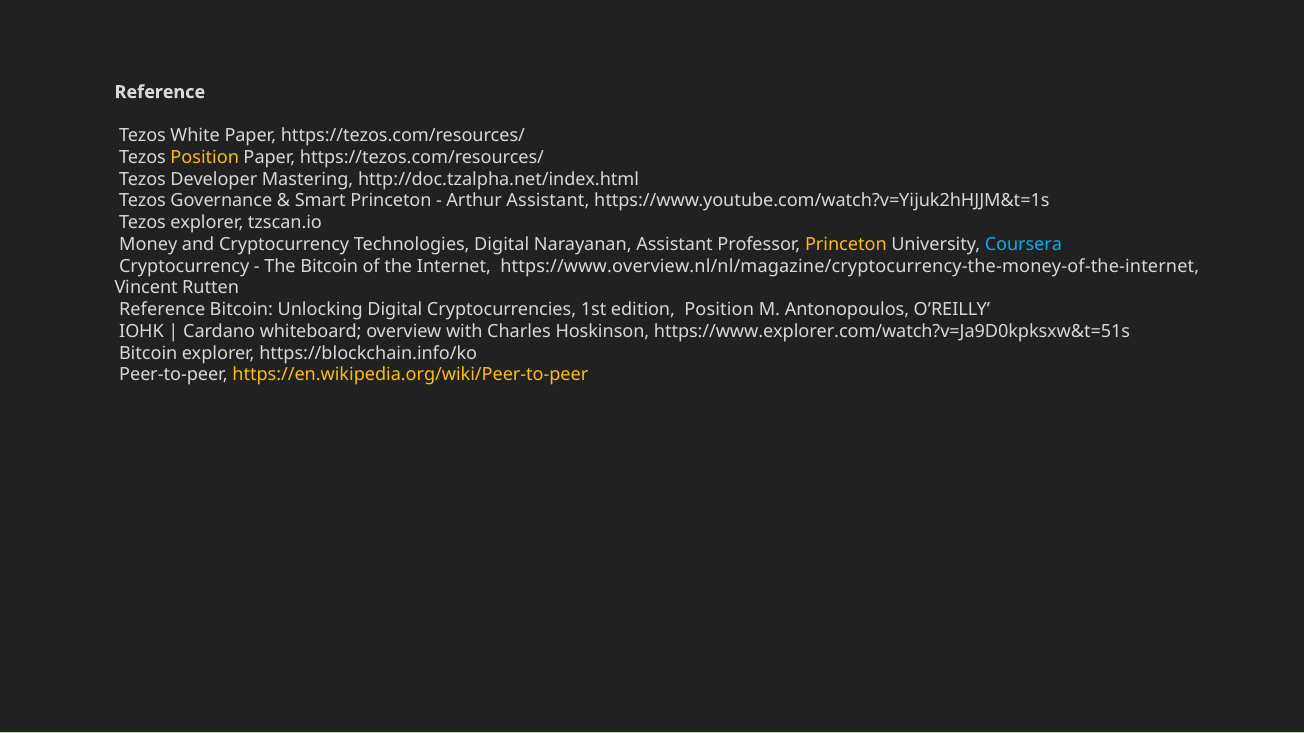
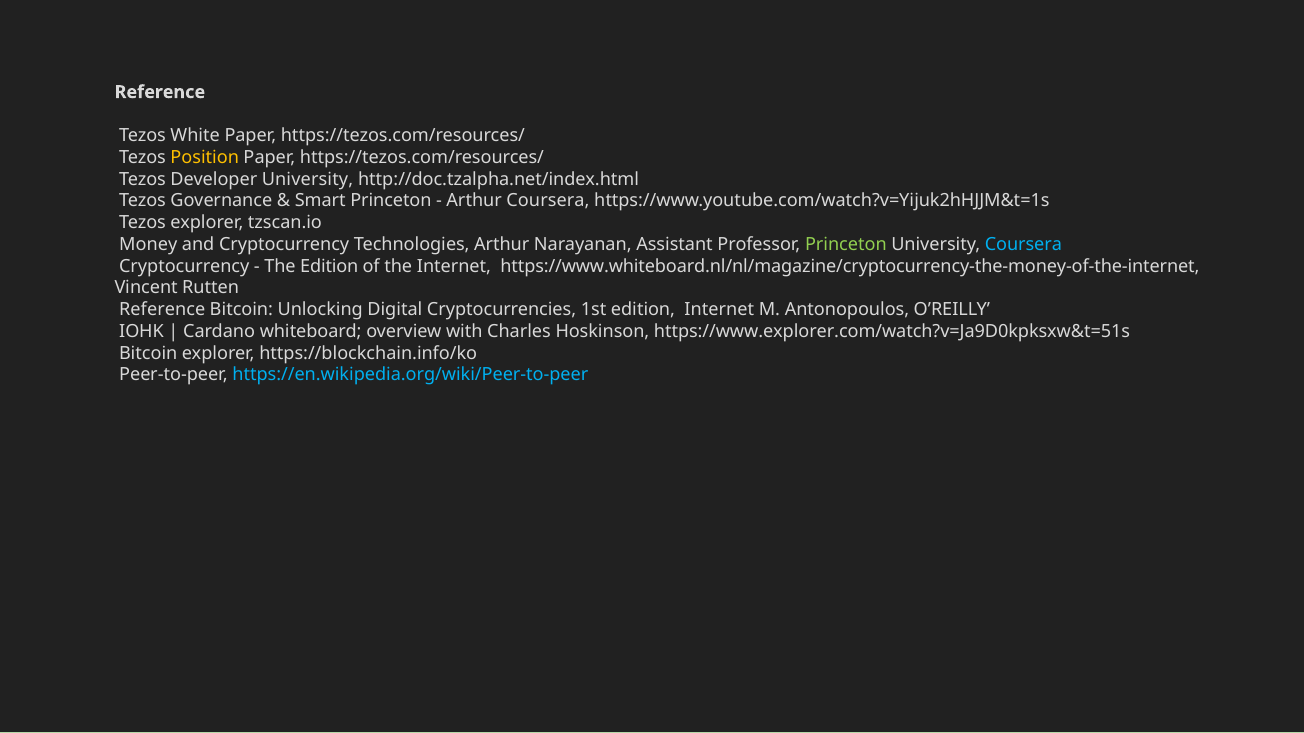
Developer Mastering: Mastering -> University
Arthur Assistant: Assistant -> Coursera
Technologies Digital: Digital -> Arthur
Princeton at (846, 245) colour: yellow -> light green
The Bitcoin: Bitcoin -> Edition
https://www.overview.nl/nl/magazine/cryptocurrency-the-money-of-the-internet: https://www.overview.nl/nl/magazine/cryptocurrency-the-money-of-the-internet -> https://www.whiteboard.nl/nl/magazine/cryptocurrency-the-money-of-the-internet
edition Position: Position -> Internet
https://en.wikipedia.org/wiki/Peer-to-peer colour: yellow -> light blue
